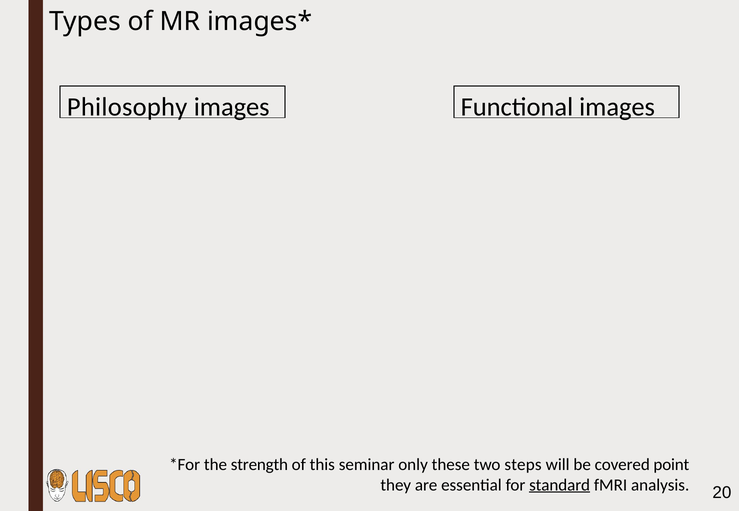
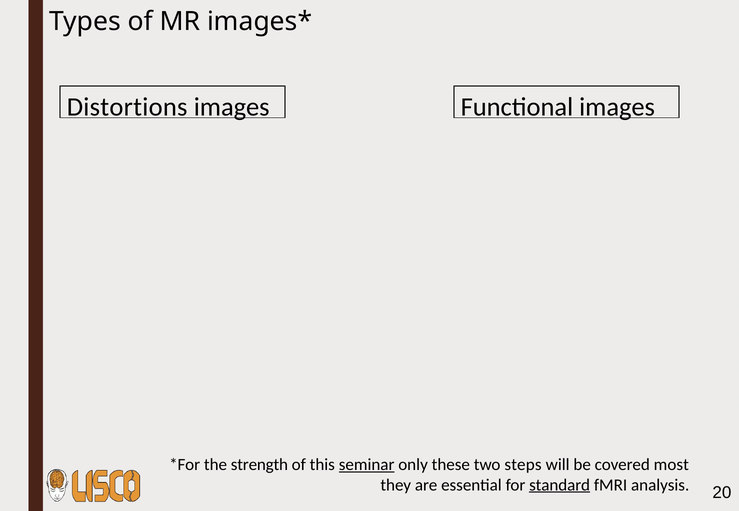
Philosophy: Philosophy -> Distortions
seminar underline: none -> present
point: point -> most
